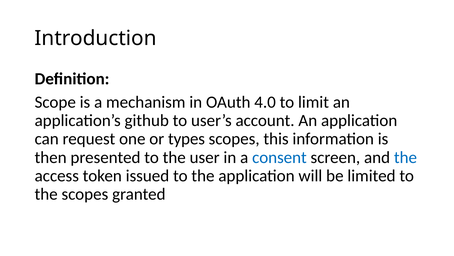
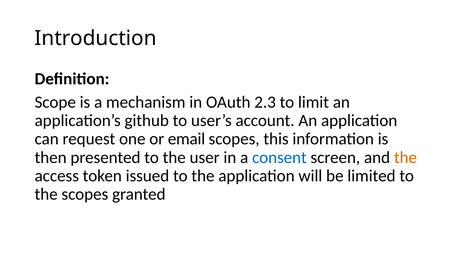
4.0: 4.0 -> 2.3
types: types -> email
the at (405, 157) colour: blue -> orange
